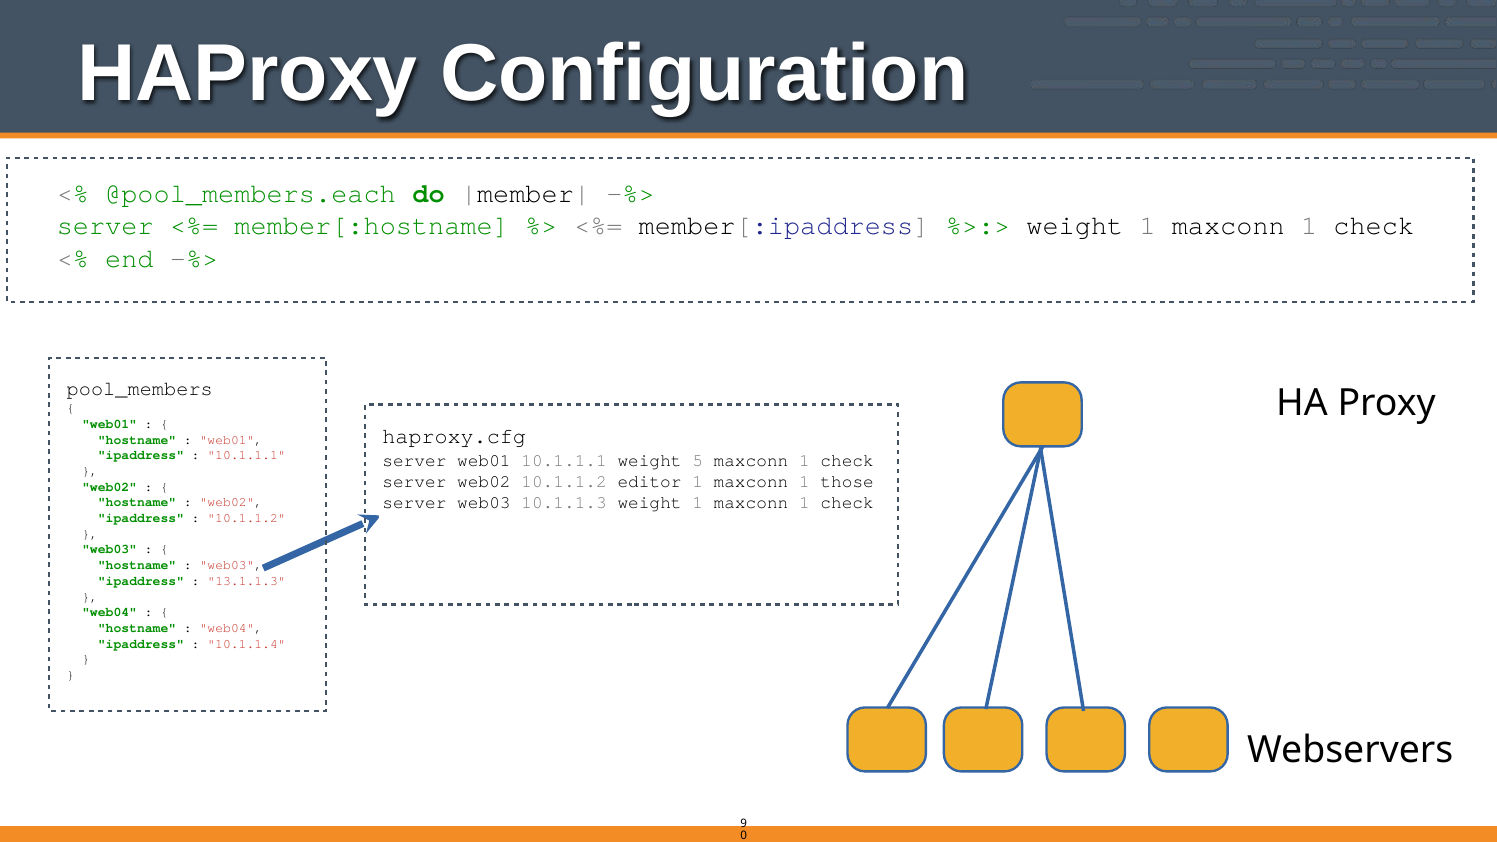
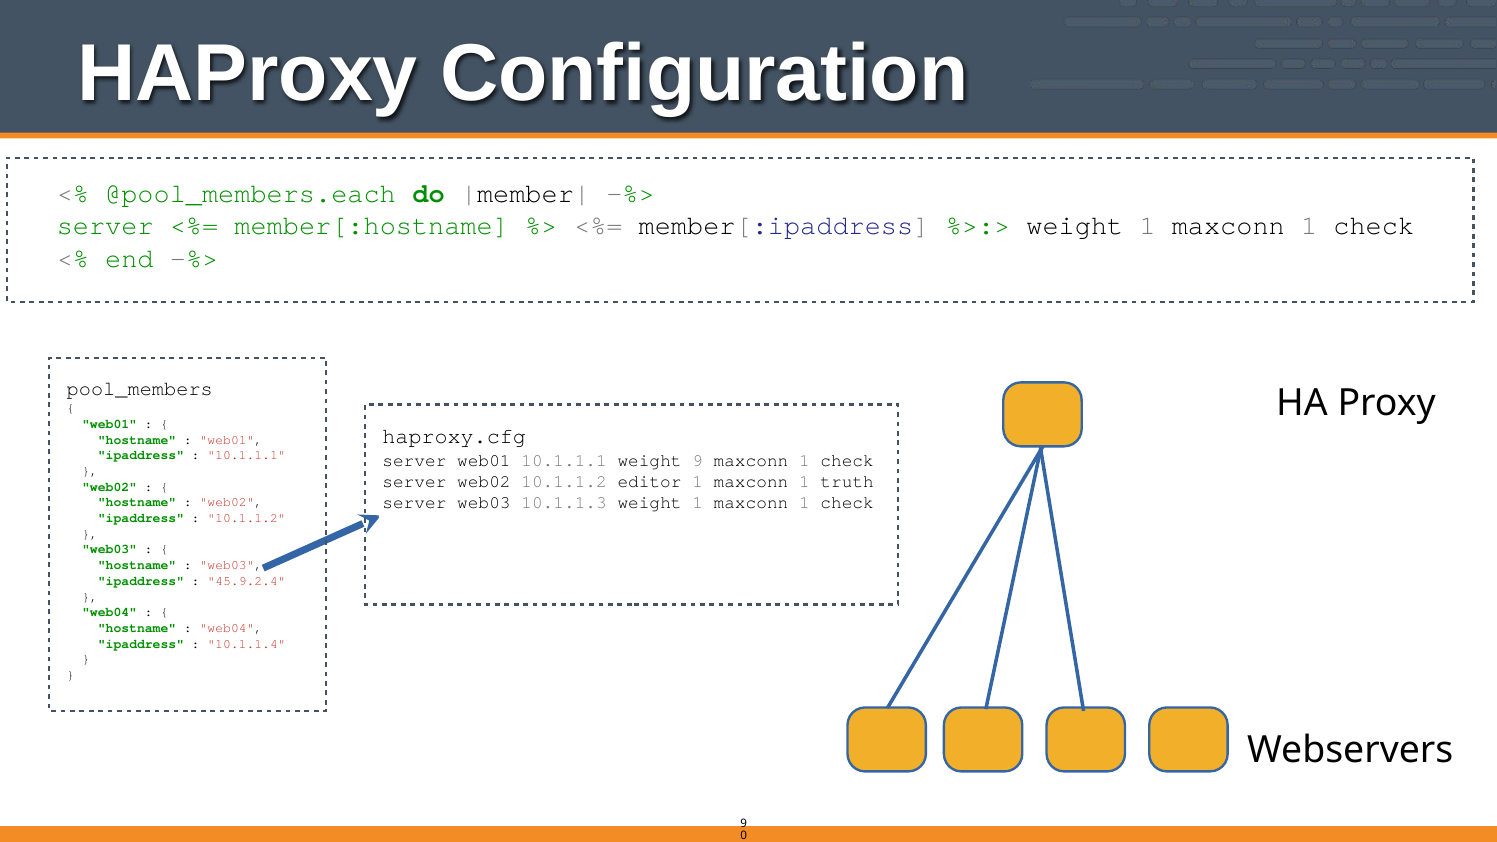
weight 5: 5 -> 9
those: those -> truth
13.1.1.3: 13.1.1.3 -> 45.9.2.4
